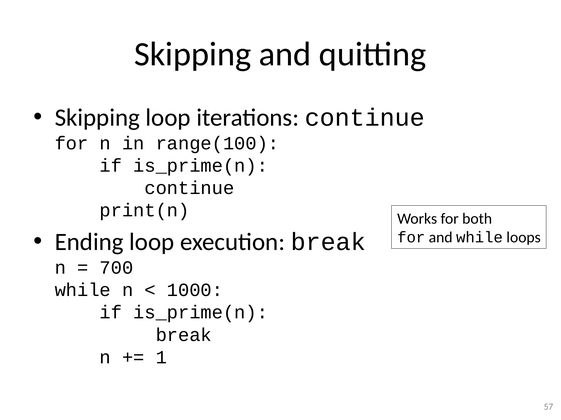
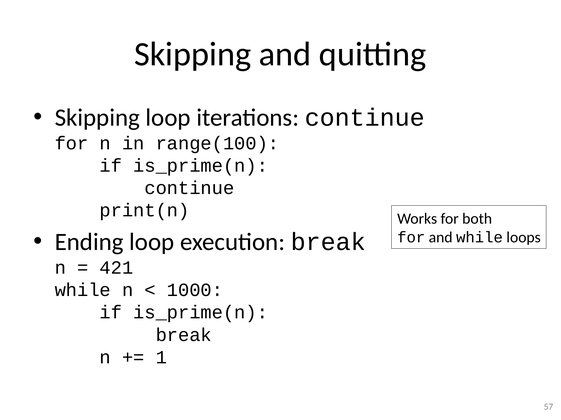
700: 700 -> 421
